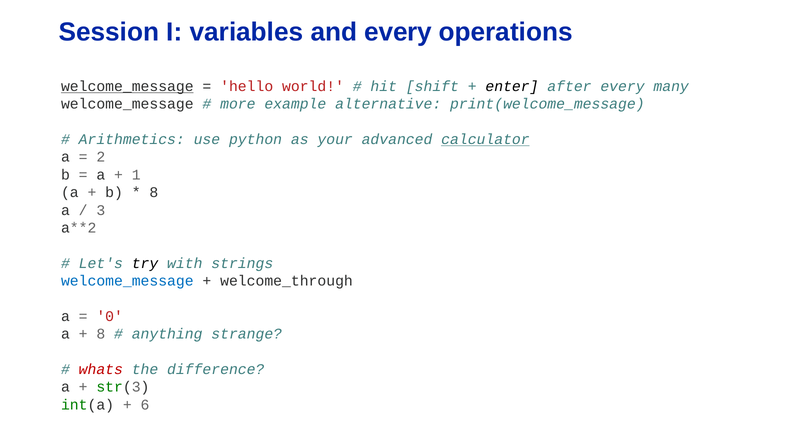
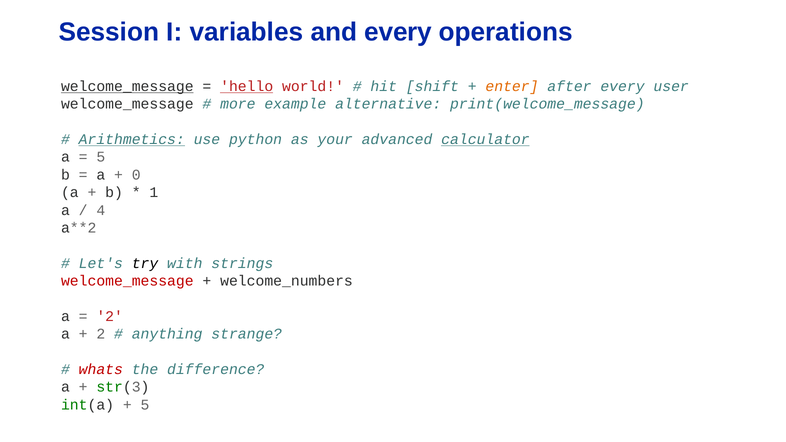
hello underline: none -> present
enter colour: black -> orange
many: many -> user
Arithmetics underline: none -> present
2 at (101, 157): 2 -> 5
1: 1 -> 0
8 at (154, 193): 8 -> 1
3: 3 -> 4
welcome_message at (127, 281) colour: blue -> red
welcome_through: welcome_through -> welcome_numbers
0 at (110, 316): 0 -> 2
8 at (101, 334): 8 -> 2
6 at (145, 405): 6 -> 5
